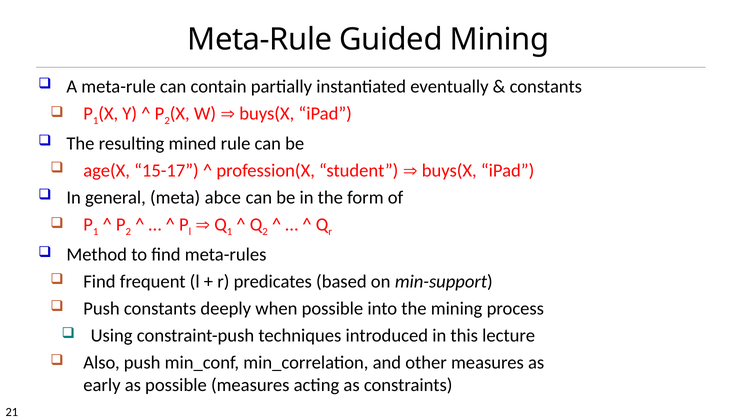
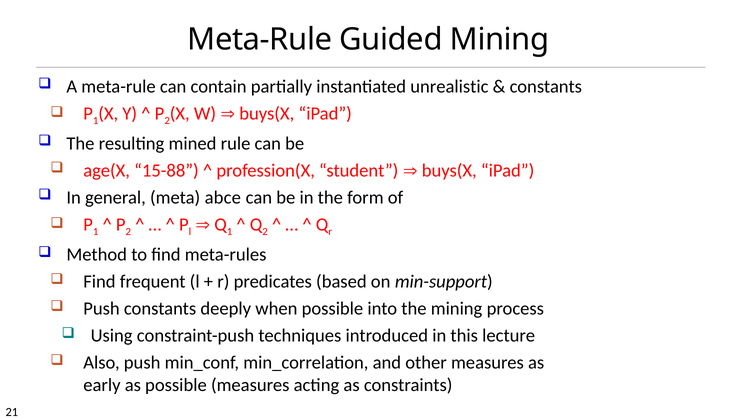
eventually: eventually -> unrealistic
15-17: 15-17 -> 15-88
